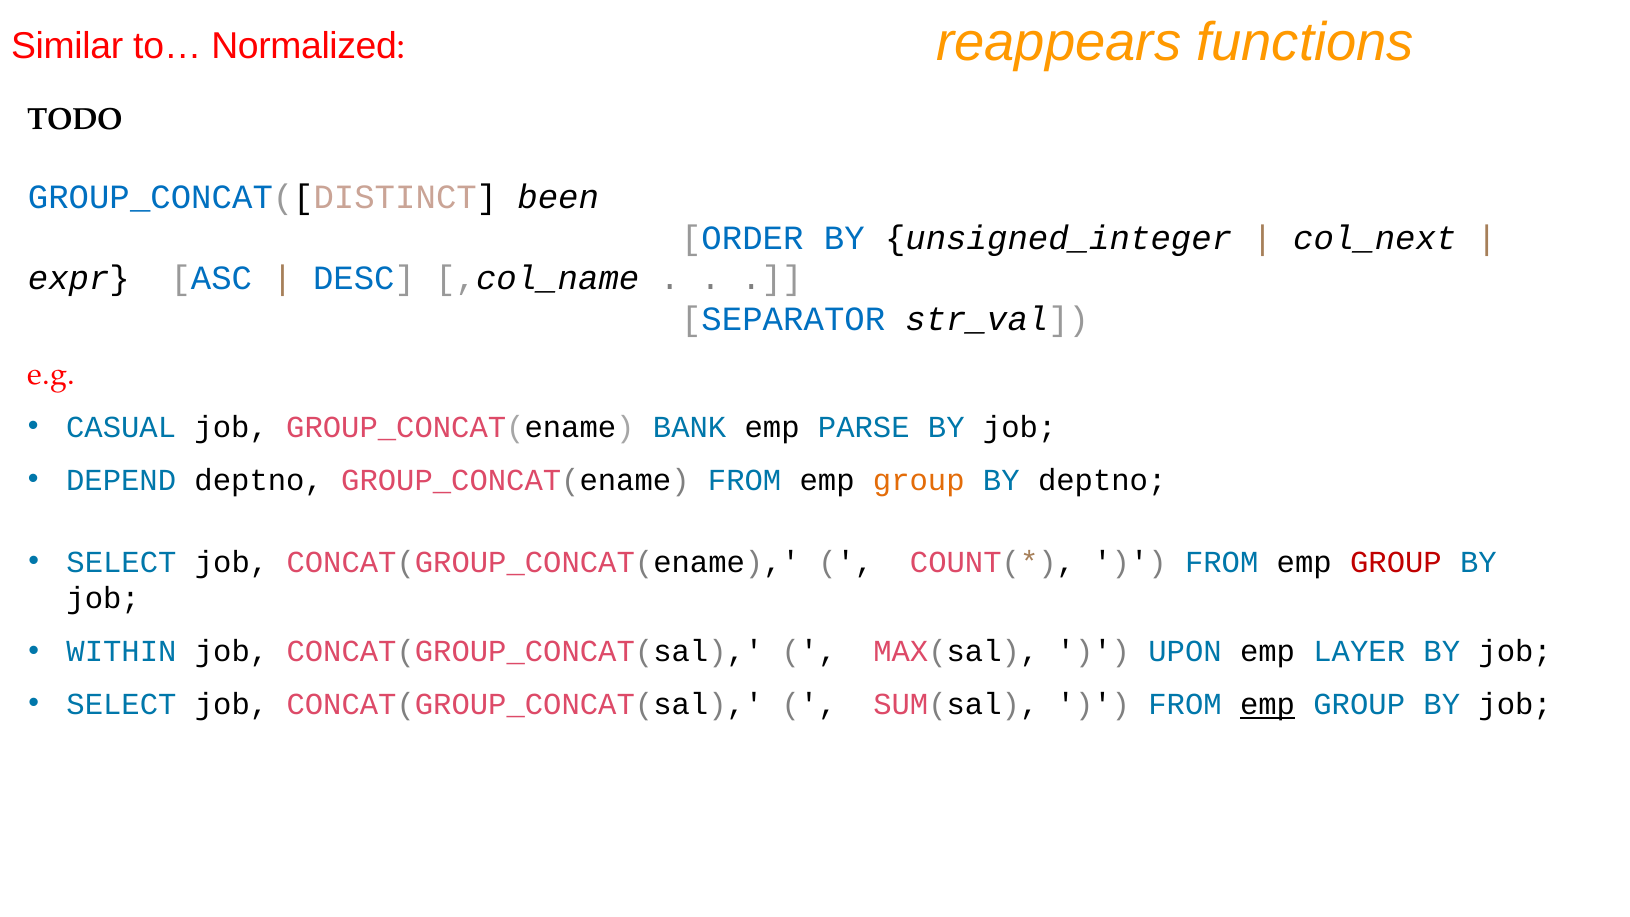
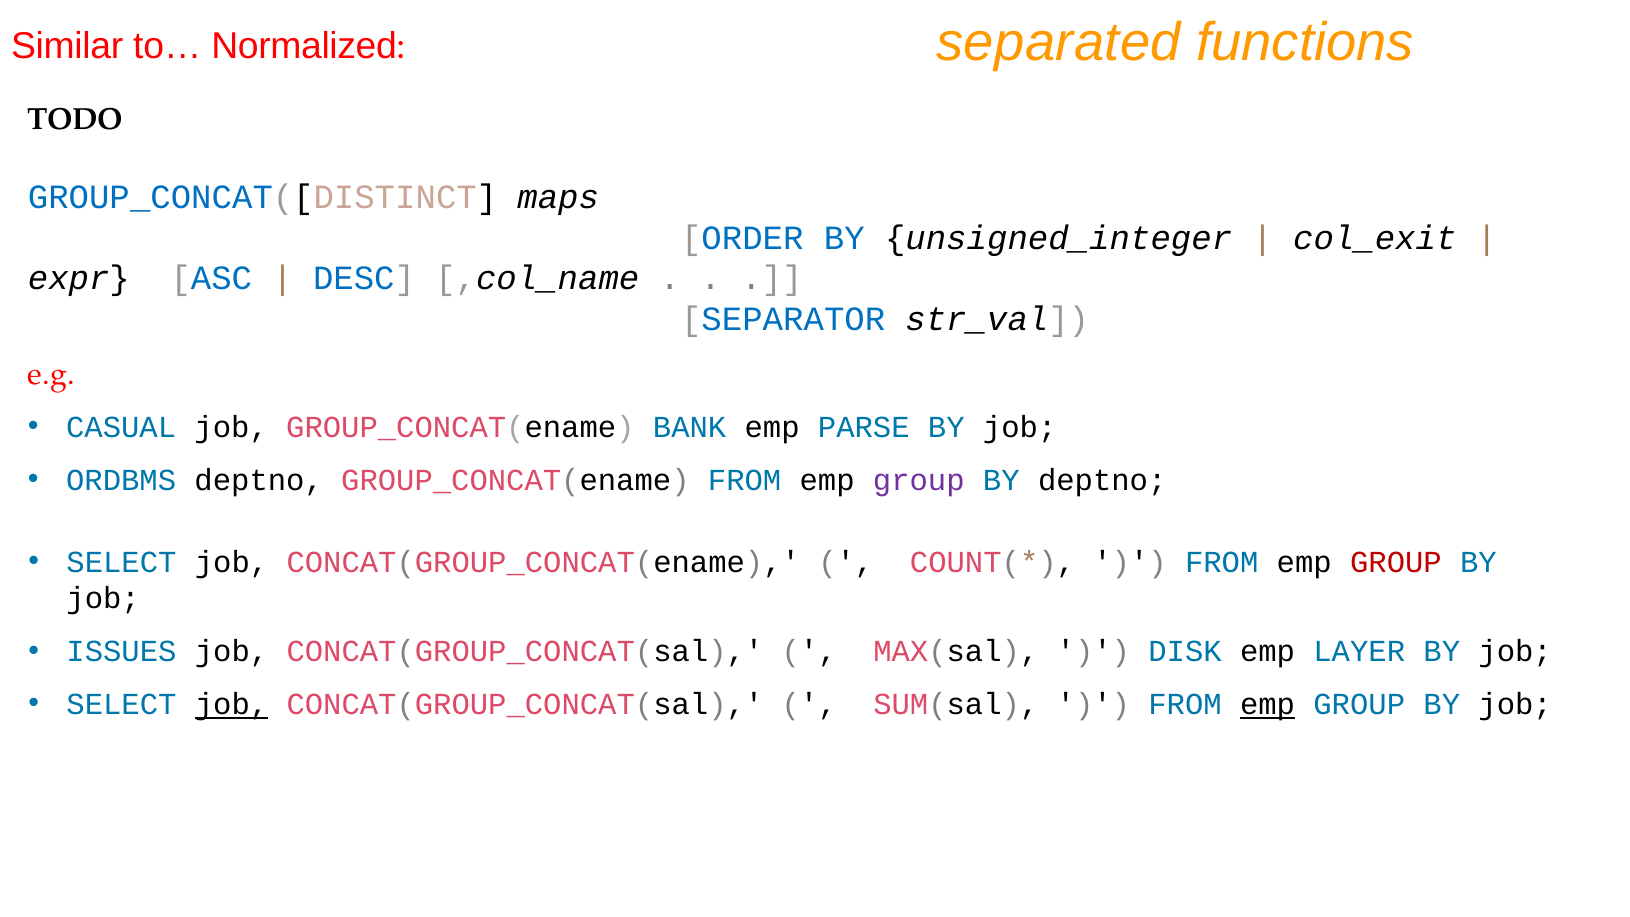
reappears: reappears -> separated
been: been -> maps
col_next: col_next -> col_exit
DEPEND: DEPEND -> ORDBMS
group at (919, 480) colour: orange -> purple
WITHIN: WITHIN -> ISSUES
UPON: UPON -> DISK
job at (232, 704) underline: none -> present
